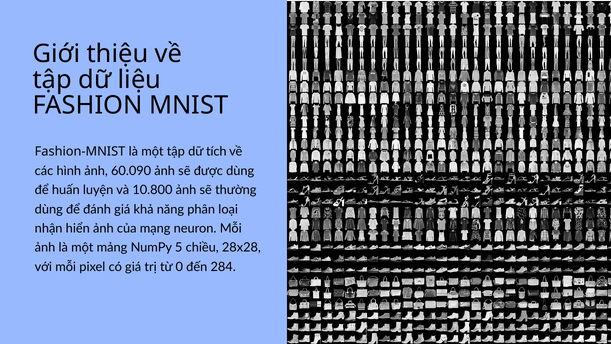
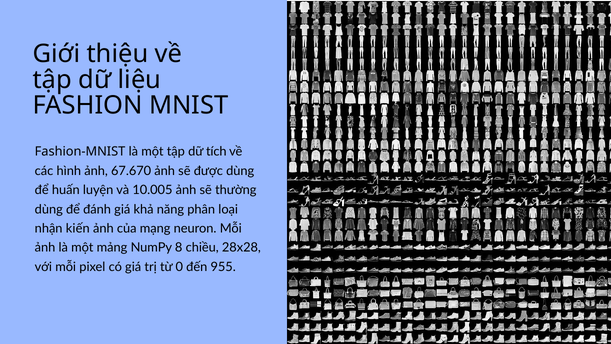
60.090: 60.090 -> 67.670
10.800: 10.800 -> 10.005
hiển: hiển -> kiến
5: 5 -> 8
284: 284 -> 955
